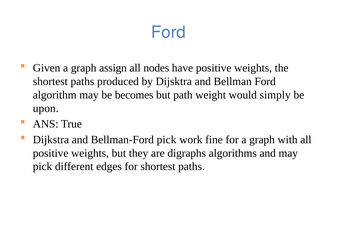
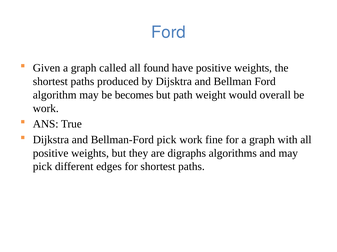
assign: assign -> called
nodes: nodes -> found
simply: simply -> overall
upon at (46, 109): upon -> work
